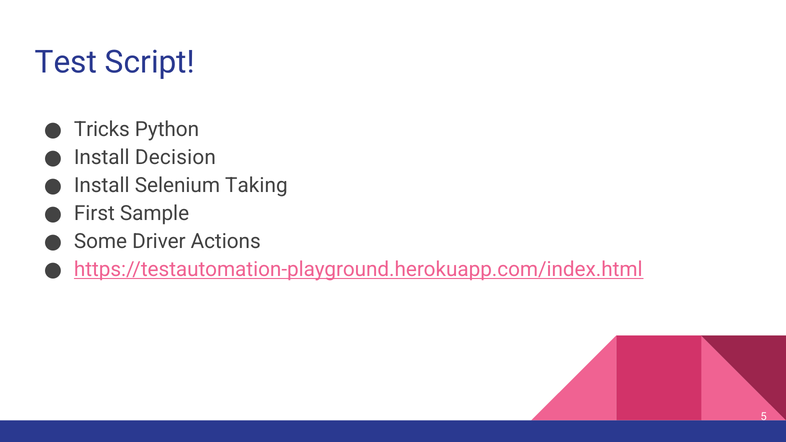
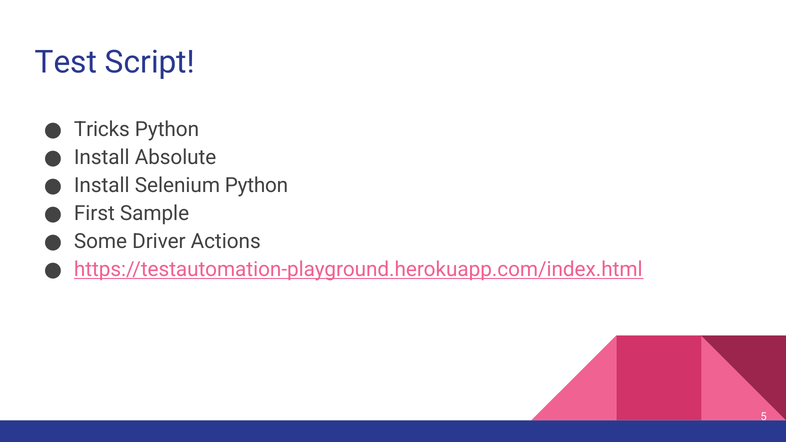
Decision: Decision -> Absolute
Selenium Taking: Taking -> Python
